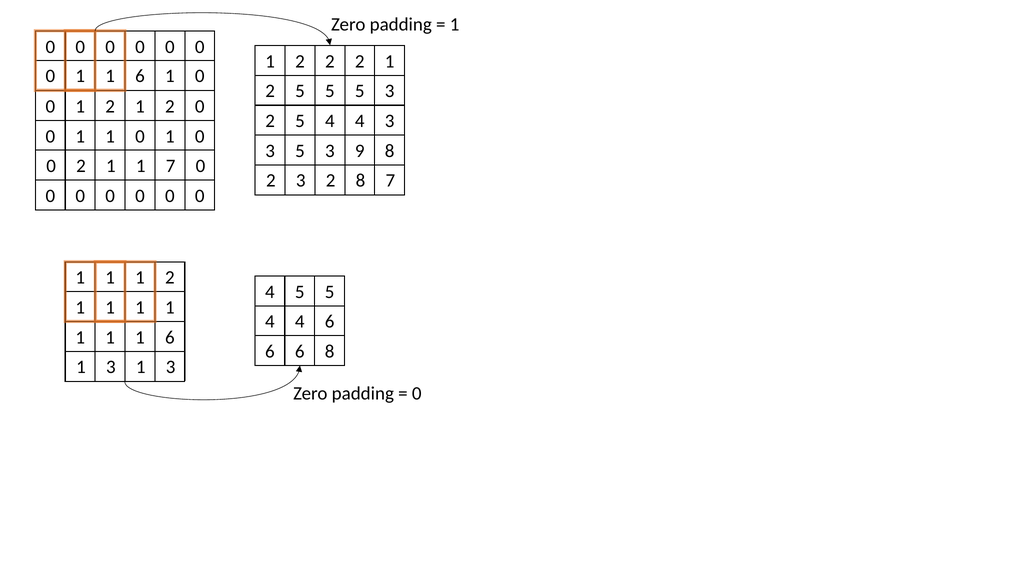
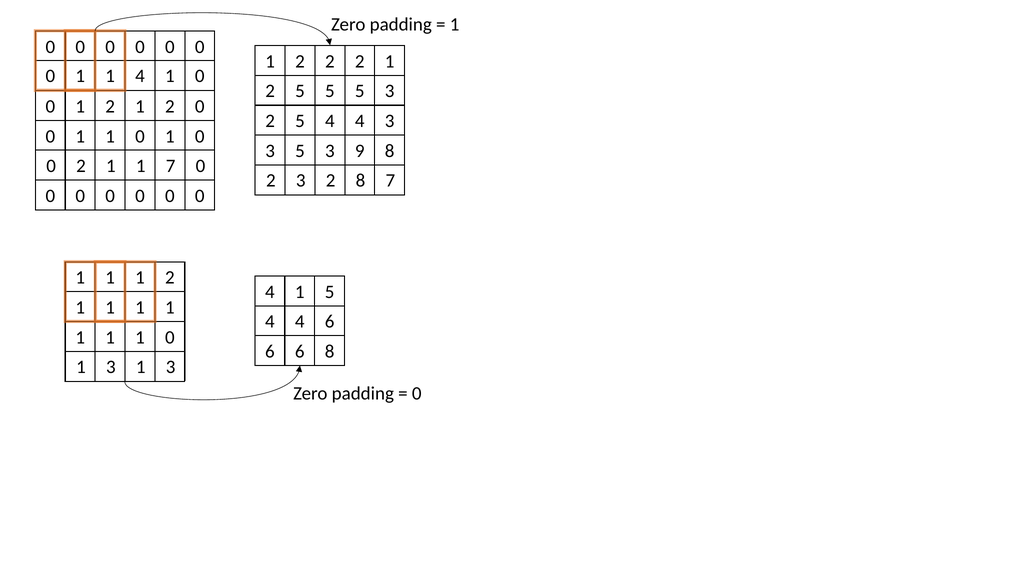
6 at (140, 76): 6 -> 4
5 at (300, 292): 5 -> 1
1 1 1 6: 6 -> 0
